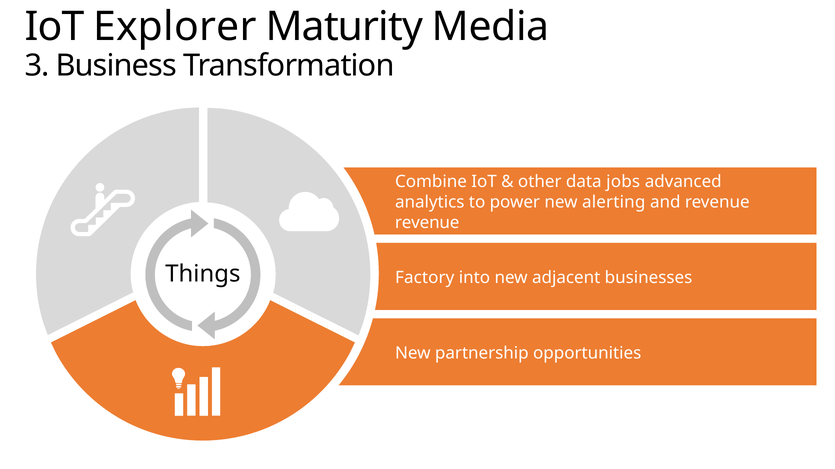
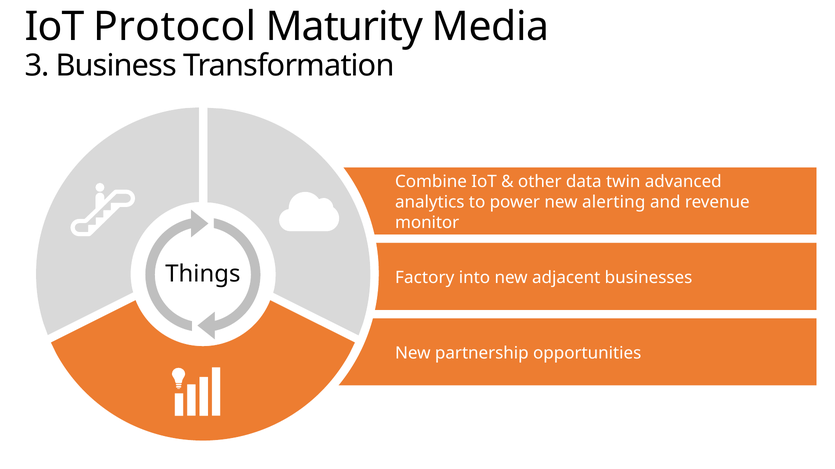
Explorer: Explorer -> Protocol
jobs: jobs -> twin
revenue at (427, 223): revenue -> monitor
